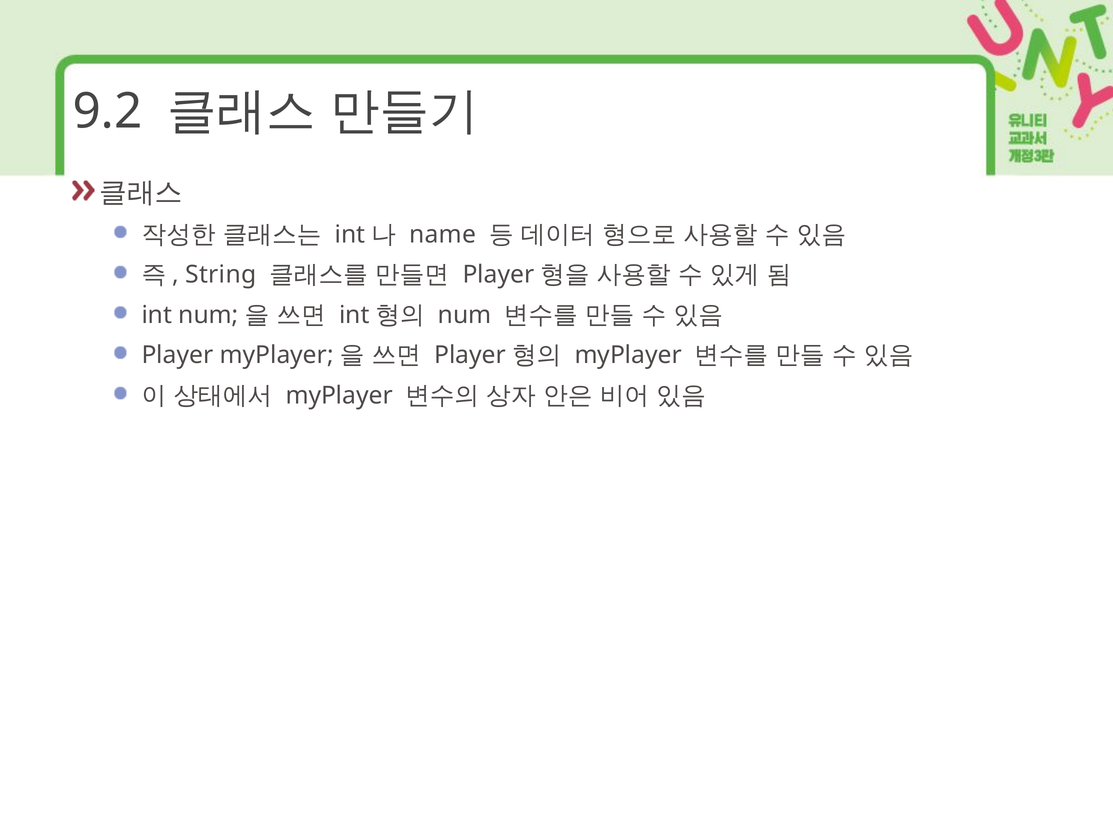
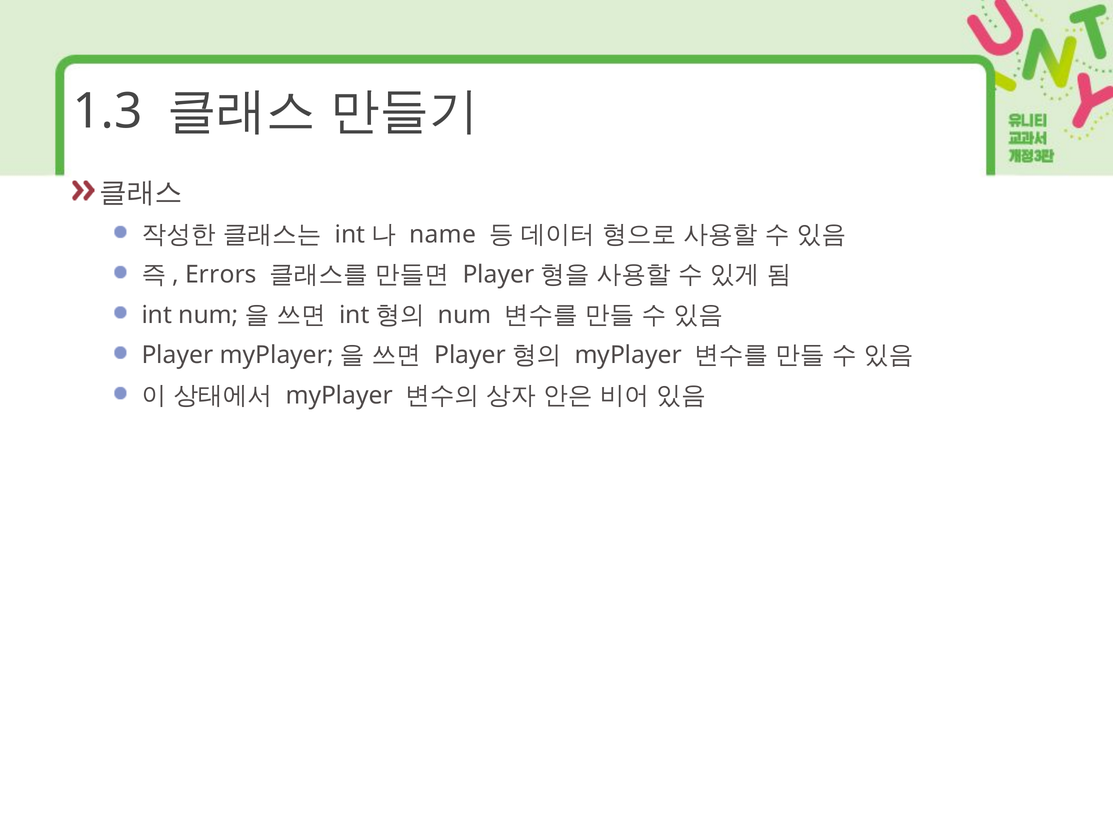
9.2: 9.2 -> 1.3
String: String -> Errors
